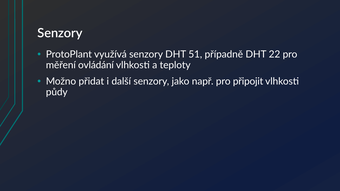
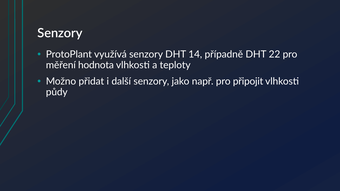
51: 51 -> 14
ovládání: ovládání -> hodnota
